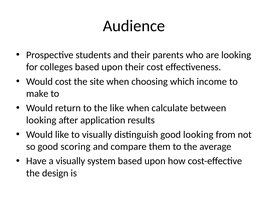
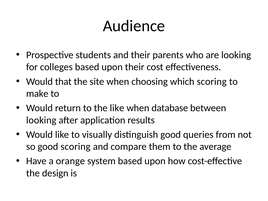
Would cost: cost -> that
which income: income -> scoring
calculate: calculate -> database
good looking: looking -> queries
a visually: visually -> orange
